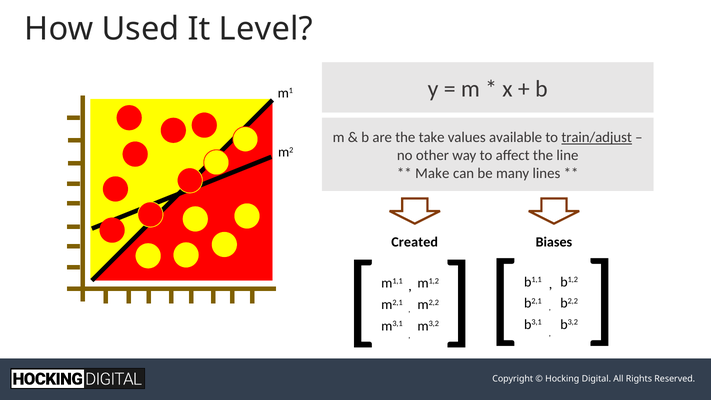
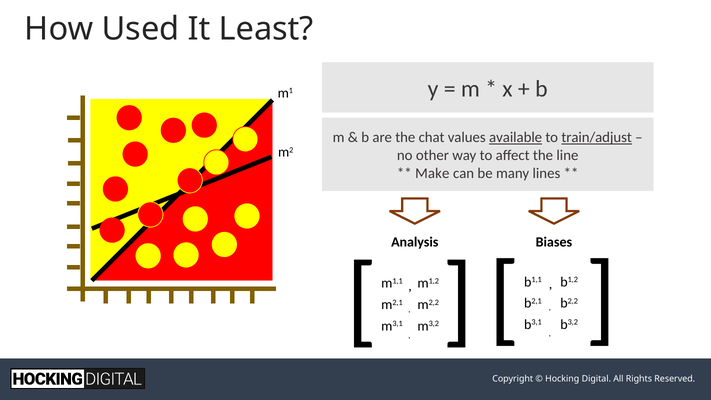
Level: Level -> Least
take: take -> chat
available underline: none -> present
Created: Created -> Analysis
